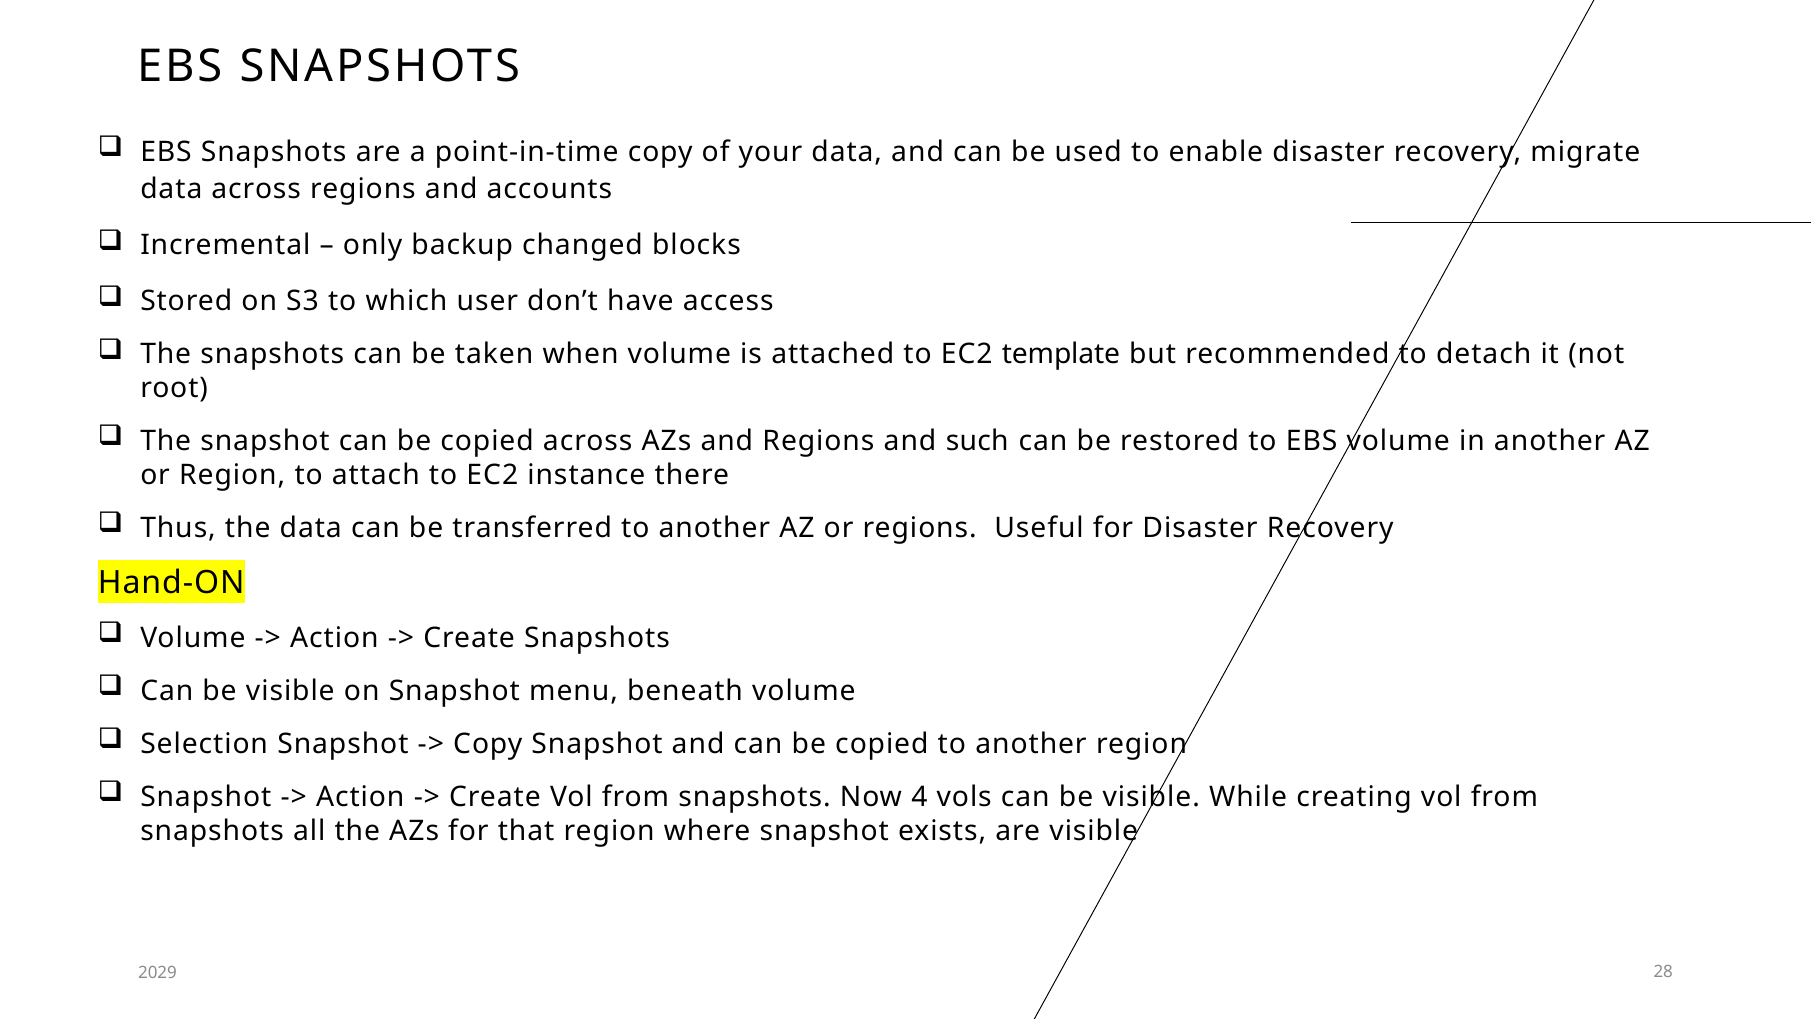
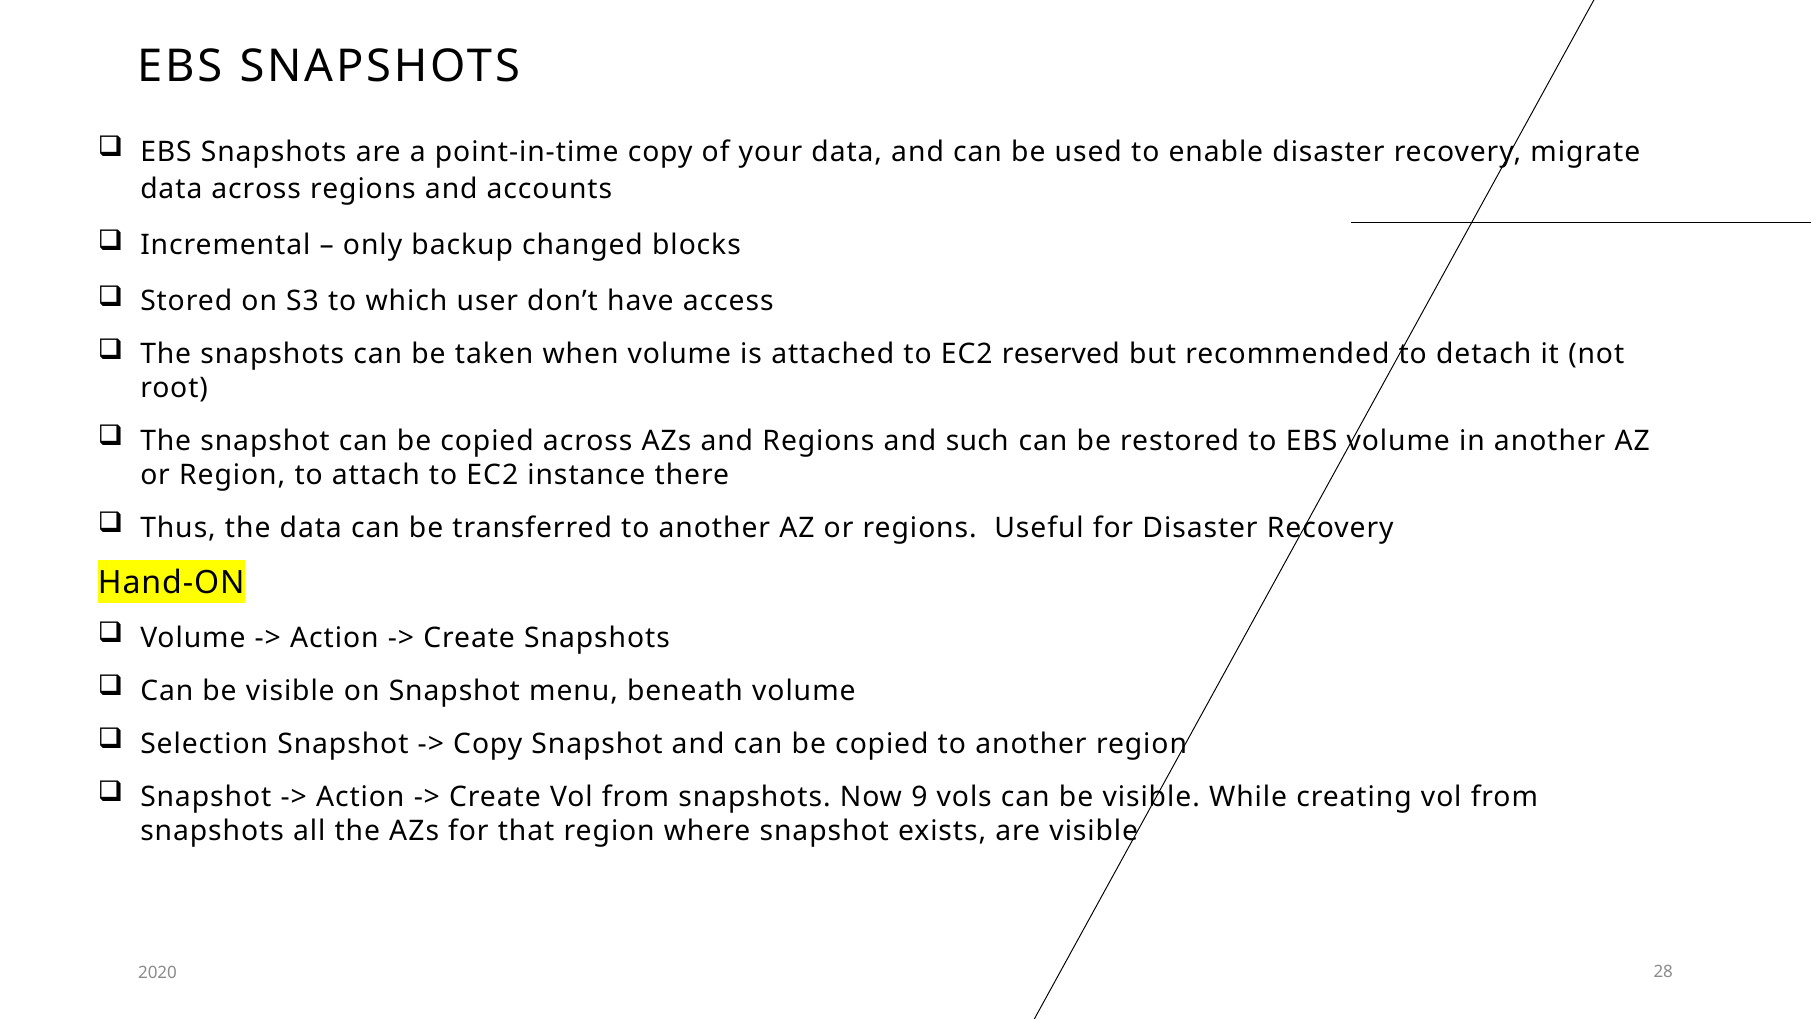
template: template -> reserved
4: 4 -> 9
2029: 2029 -> 2020
